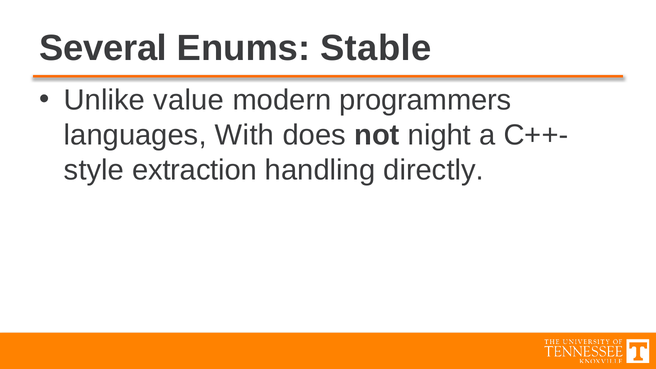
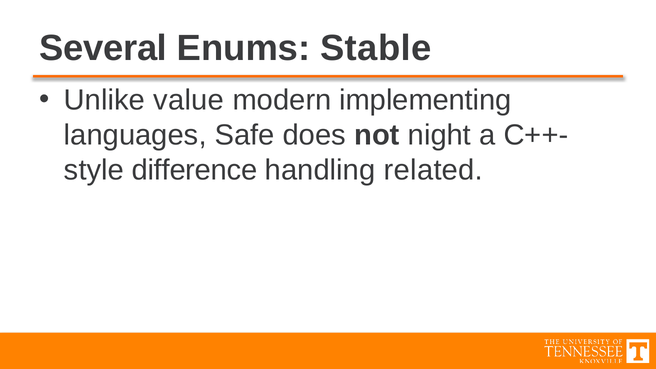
programmers: programmers -> implementing
With: With -> Safe
extraction: extraction -> difference
directly: directly -> related
